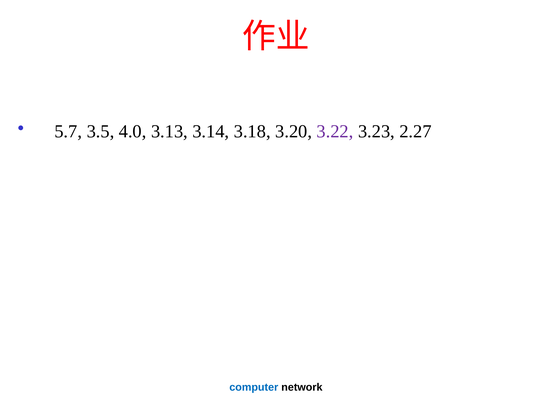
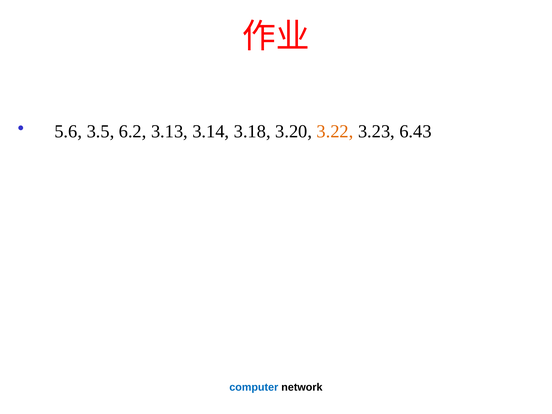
5.7: 5.7 -> 5.6
4.0: 4.0 -> 6.2
3.22 colour: purple -> orange
2.27: 2.27 -> 6.43
